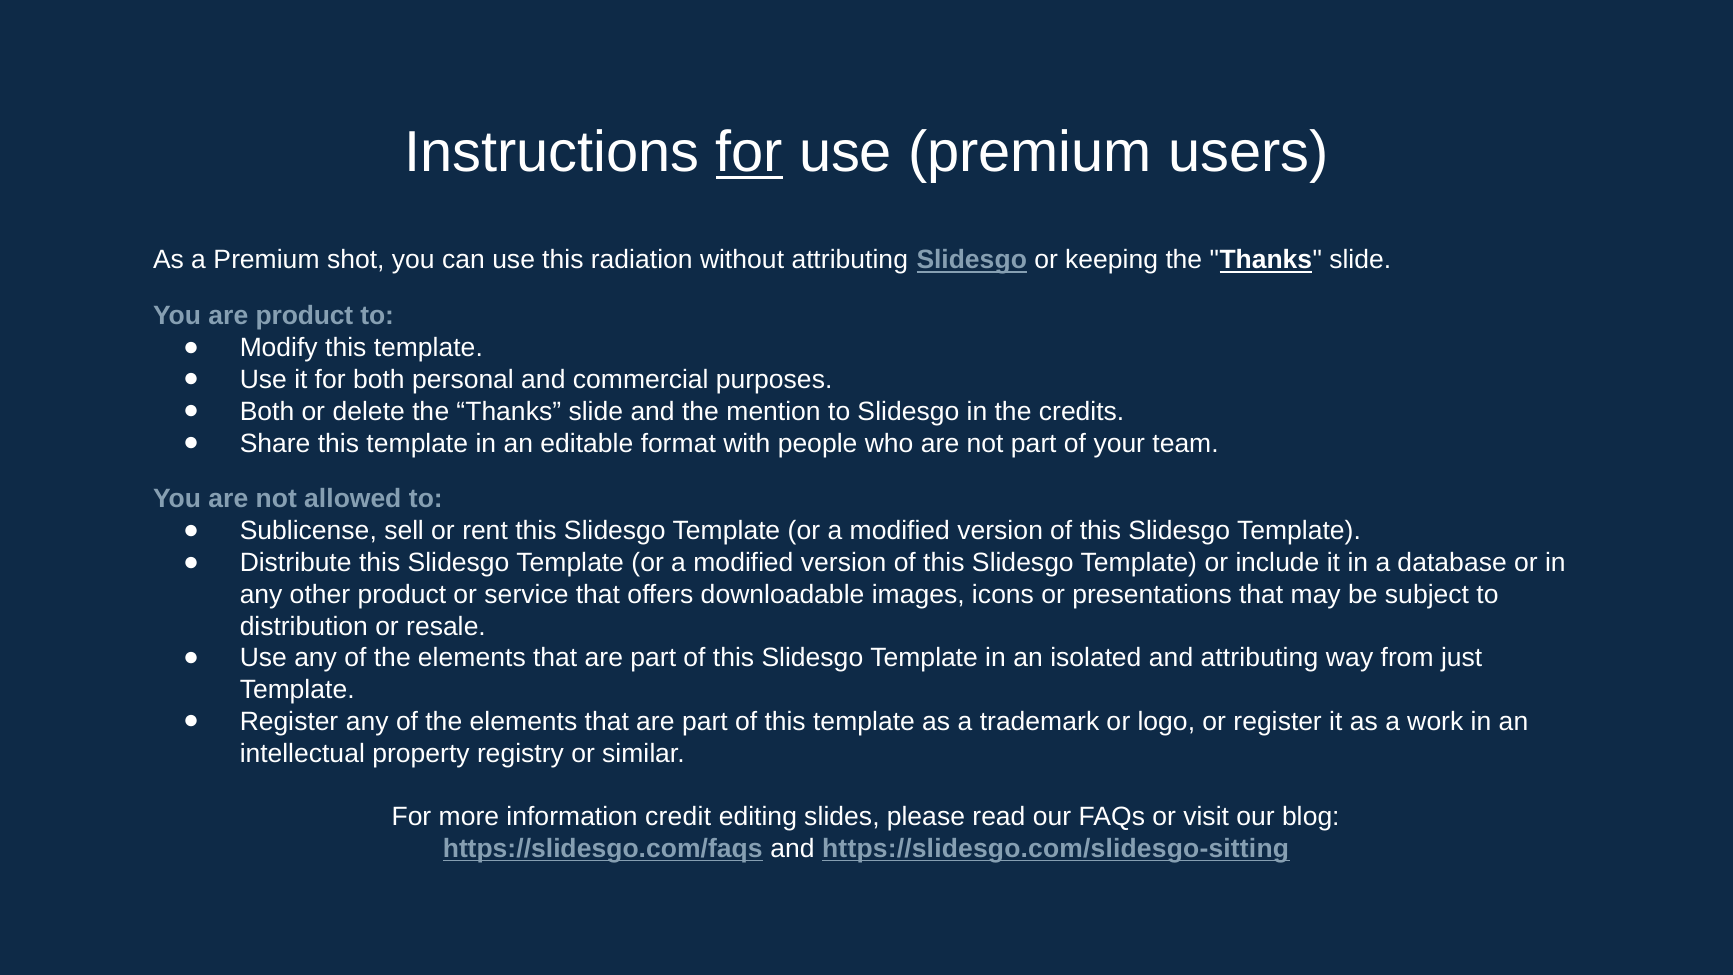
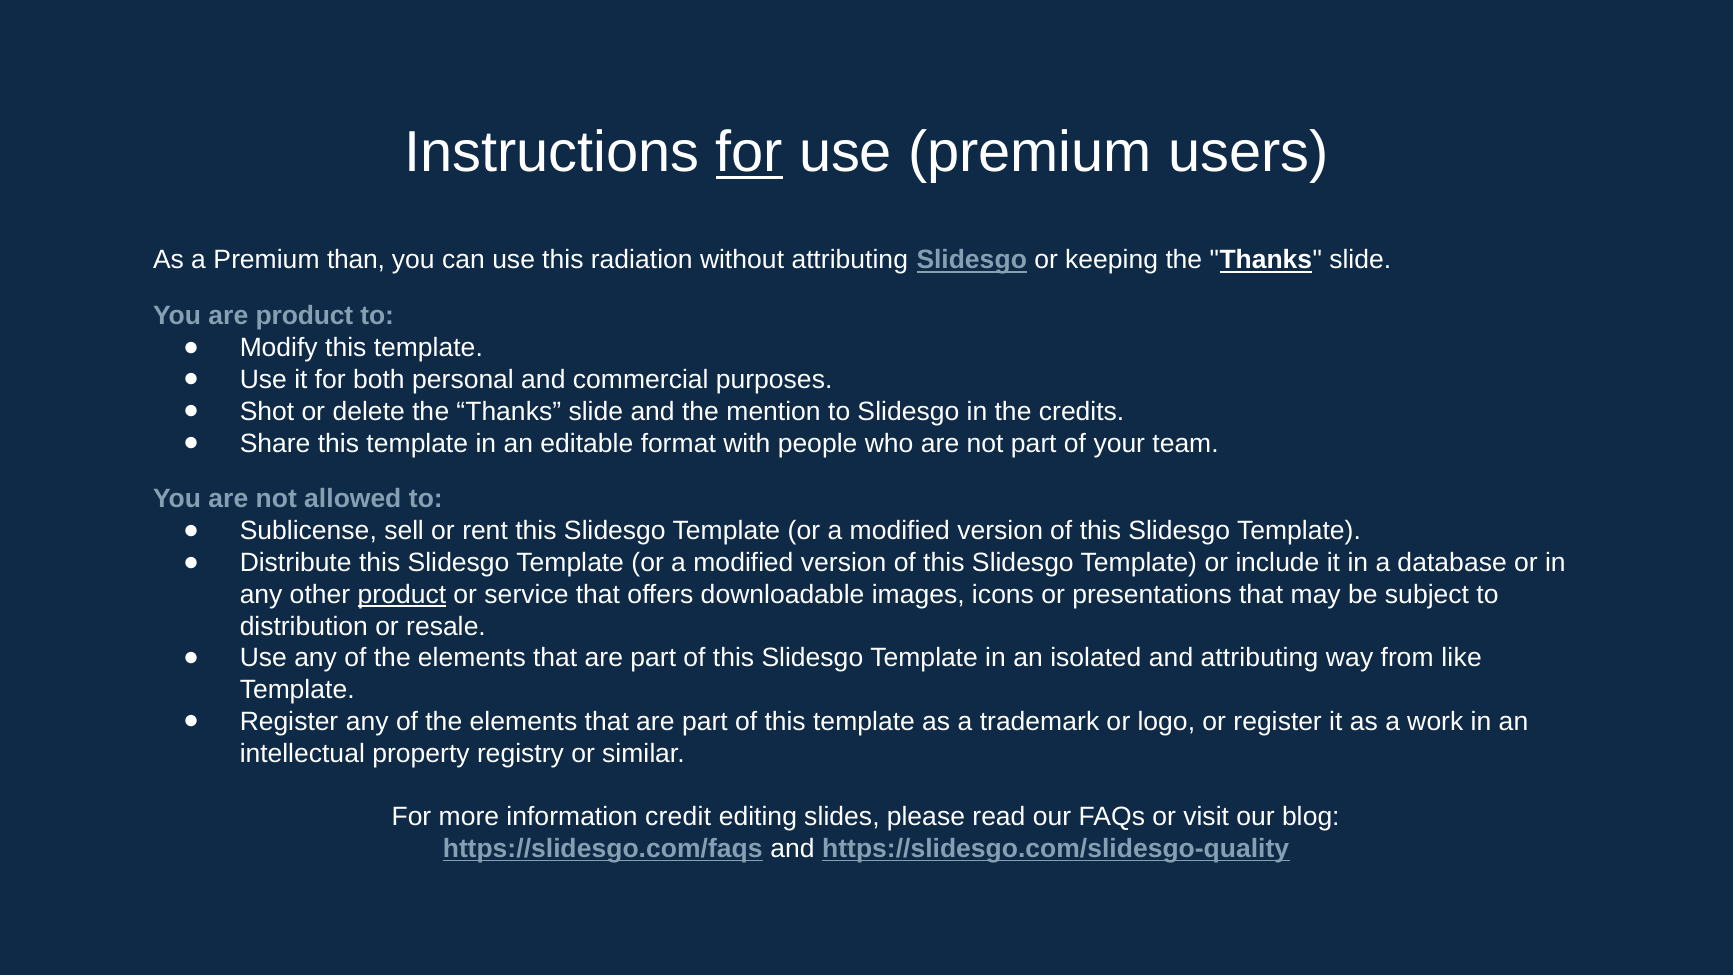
shot: shot -> than
Both at (267, 411): Both -> Shot
product at (402, 594) underline: none -> present
just: just -> like
https://slidesgo.com/slidesgo-sitting: https://slidesgo.com/slidesgo-sitting -> https://slidesgo.com/slidesgo-quality
